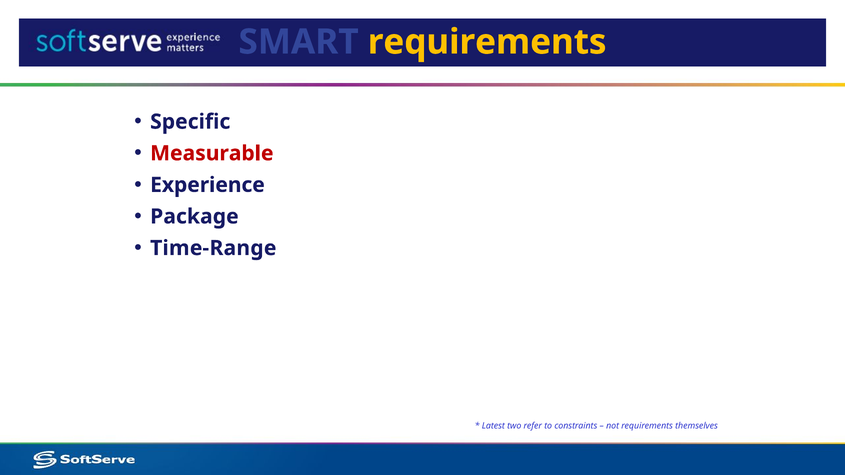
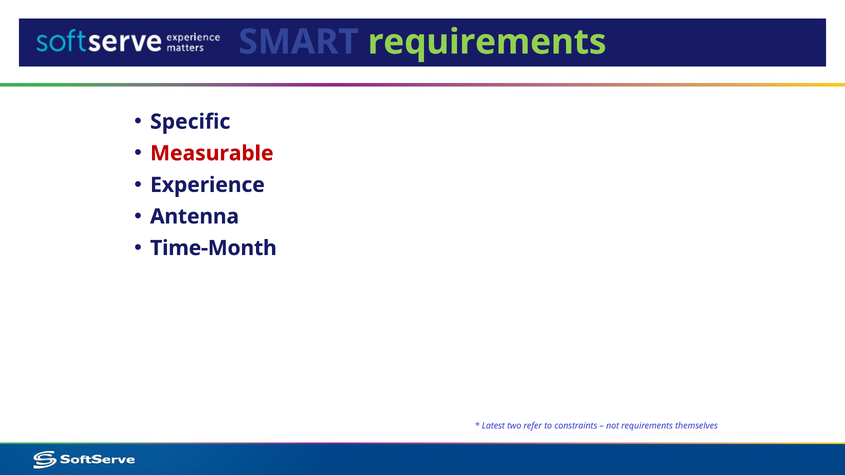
requirements at (487, 42) colour: yellow -> light green
Package: Package -> Antenna
Time-Range: Time-Range -> Time-Month
